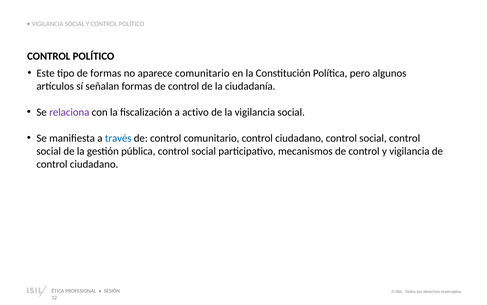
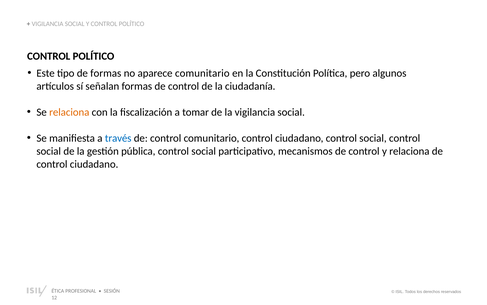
relaciona at (69, 112) colour: purple -> orange
activo: activo -> tomar
y vigilancia: vigilancia -> relaciona
